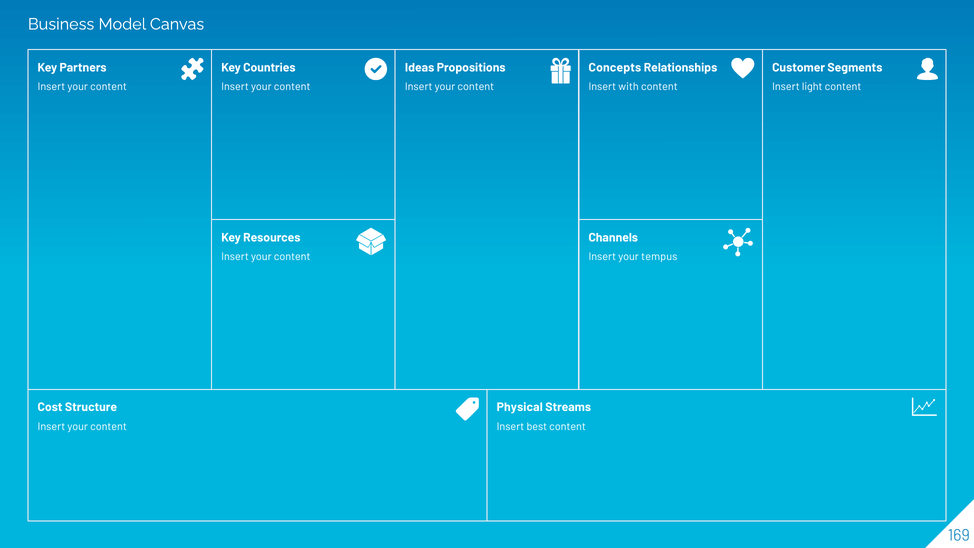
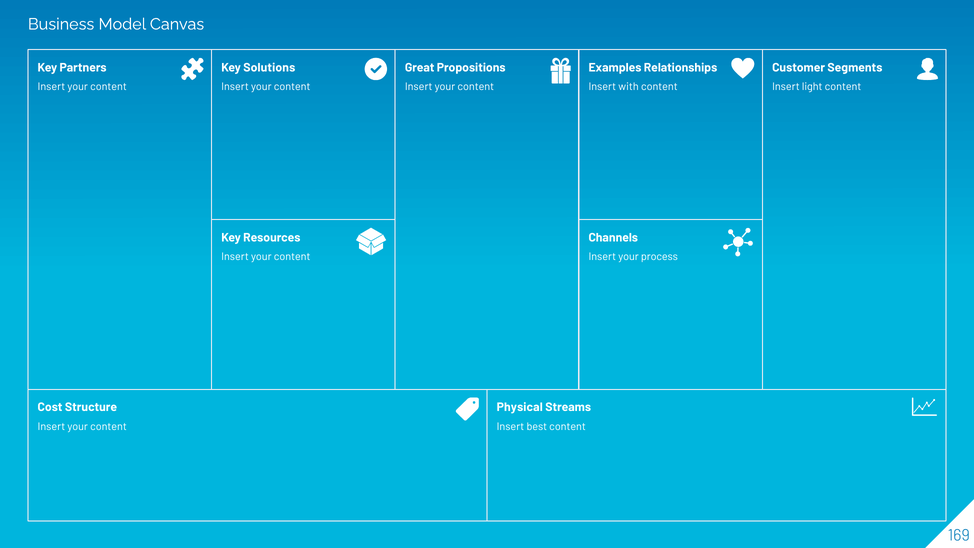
Countries: Countries -> Solutions
Ideas: Ideas -> Great
Concepts: Concepts -> Examples
tempus: tempus -> process
